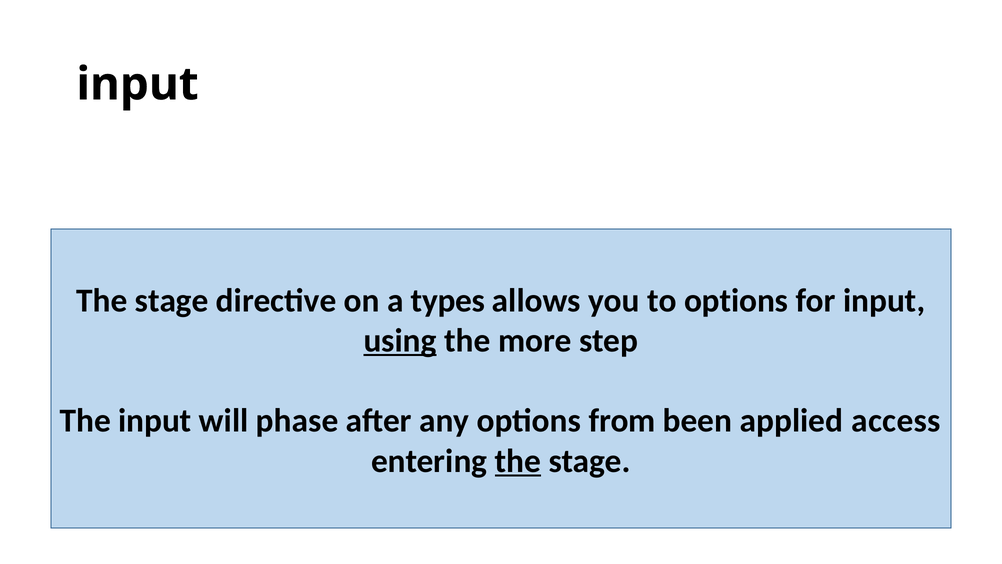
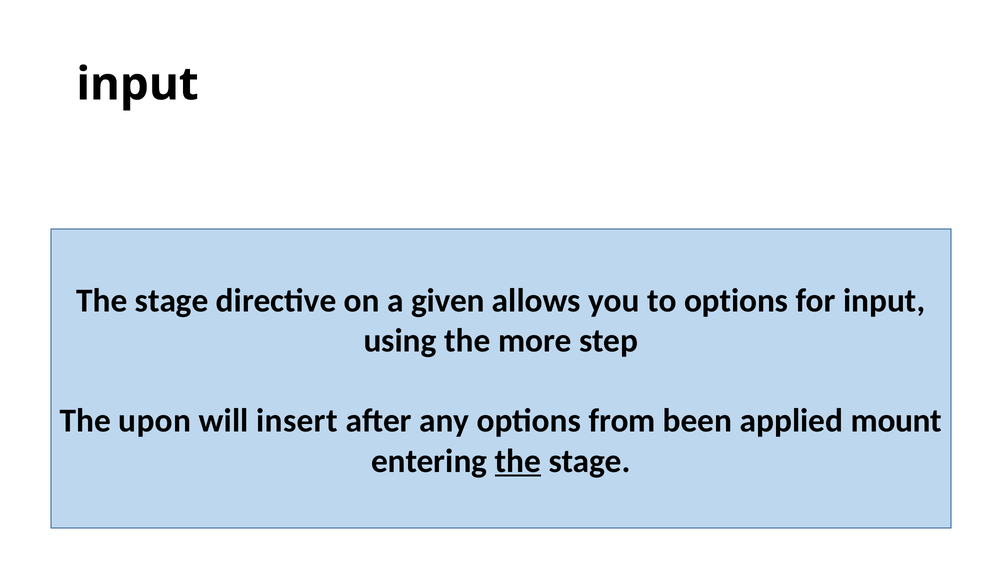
types: types -> given
using underline: present -> none
The input: input -> upon
phase: phase -> insert
access: access -> mount
